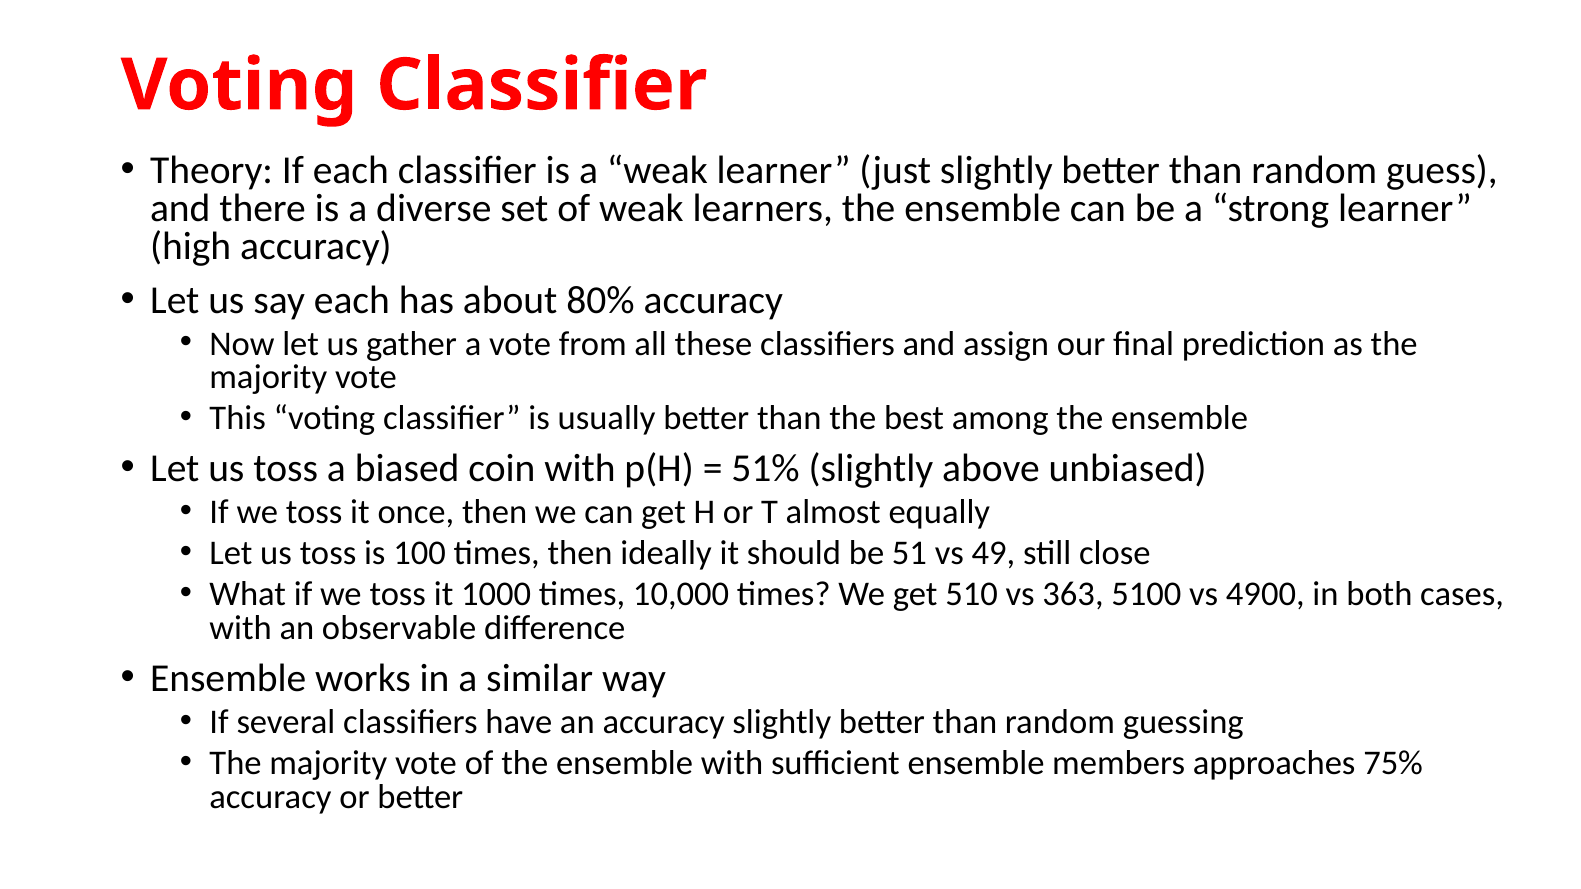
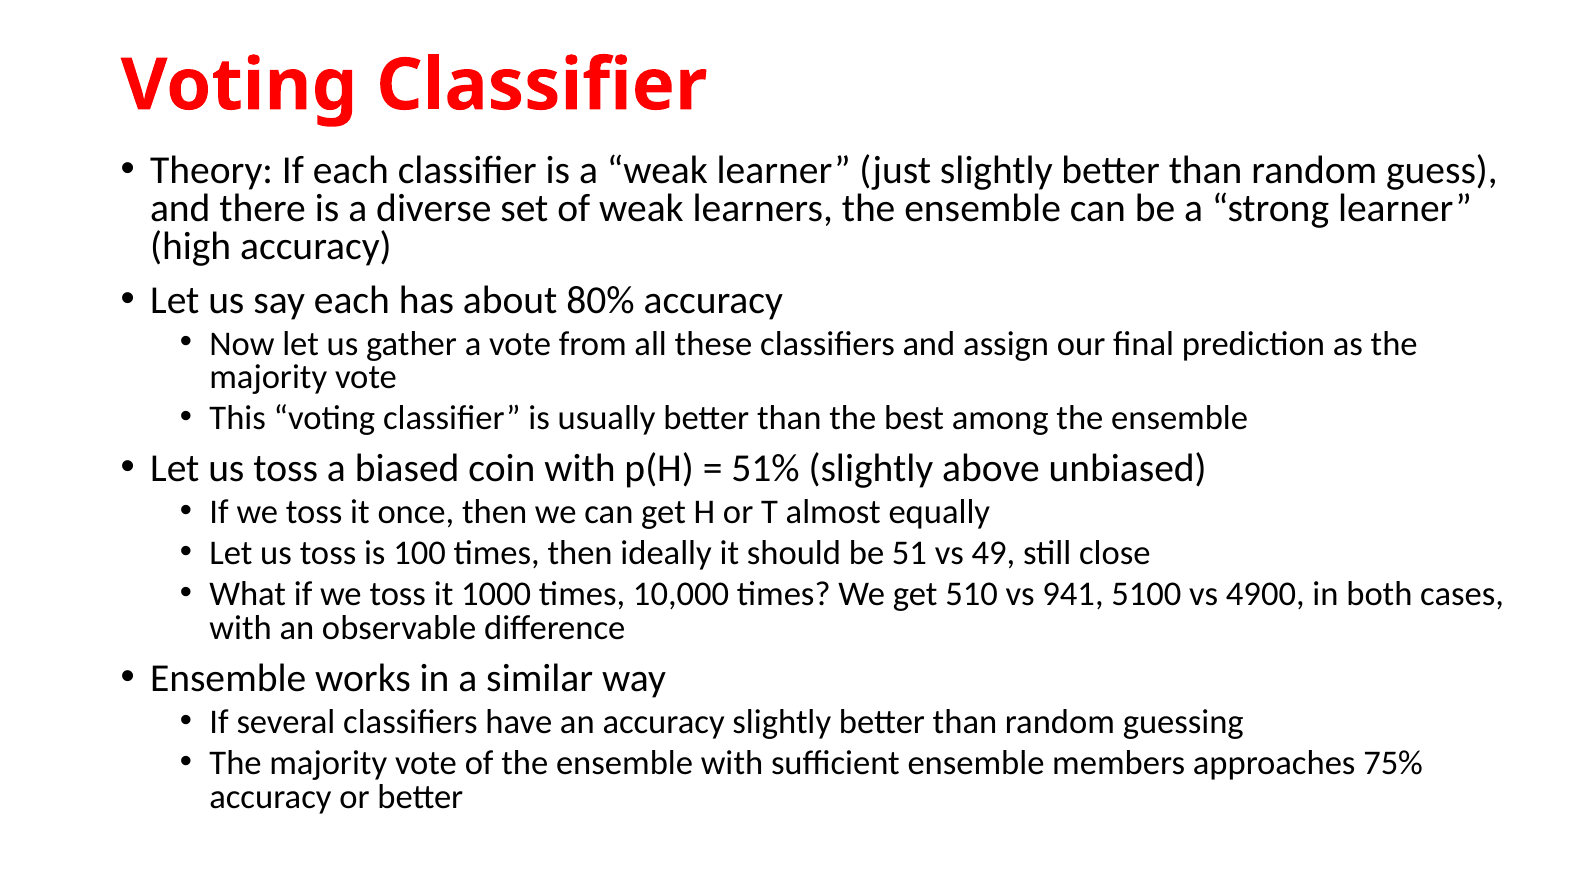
363: 363 -> 941
